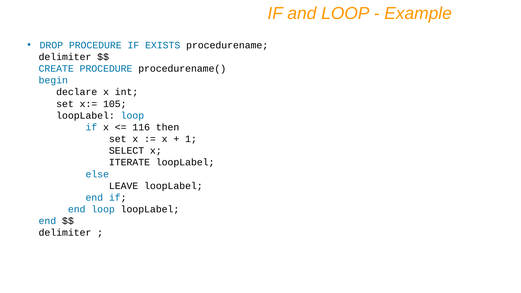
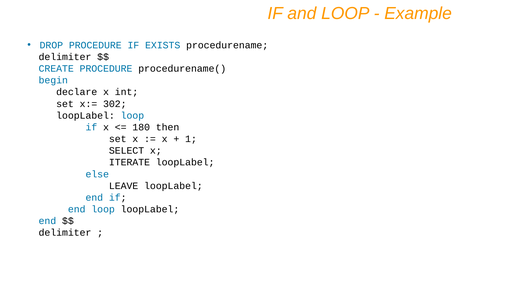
105: 105 -> 302
116: 116 -> 180
